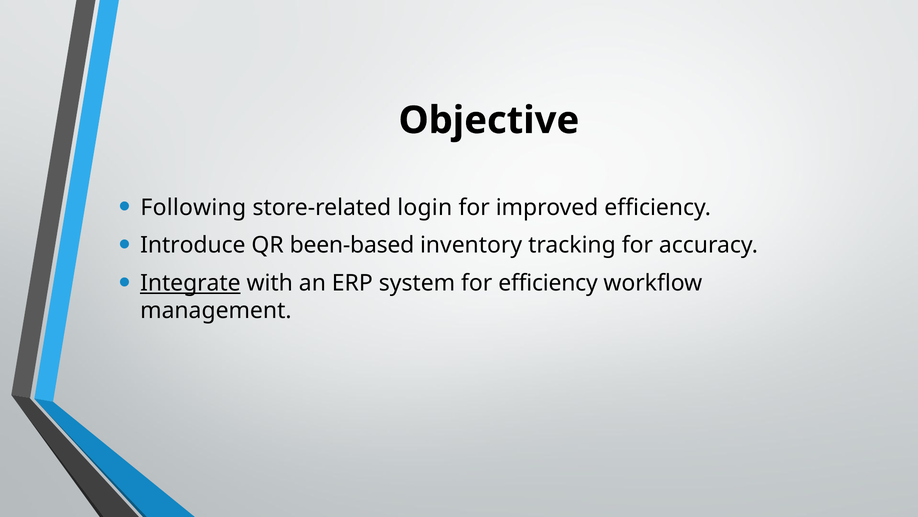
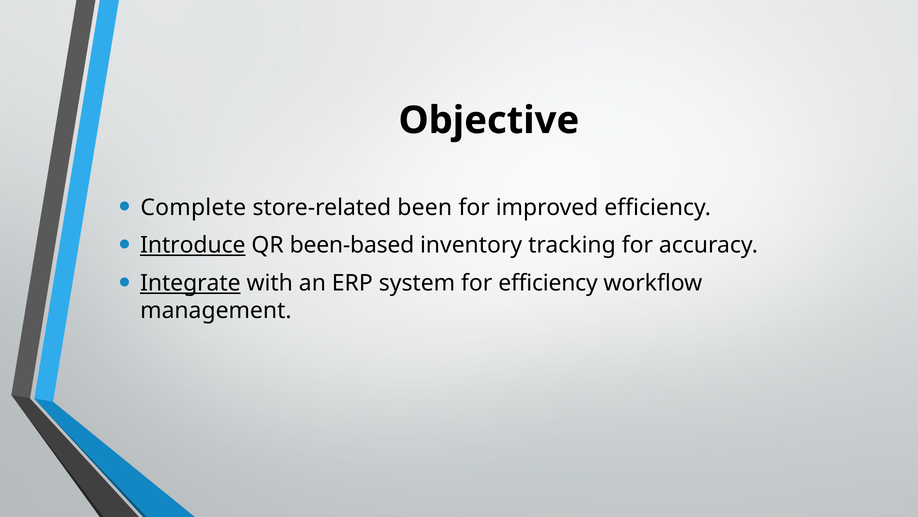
Following: Following -> Complete
login: login -> been
Introduce underline: none -> present
